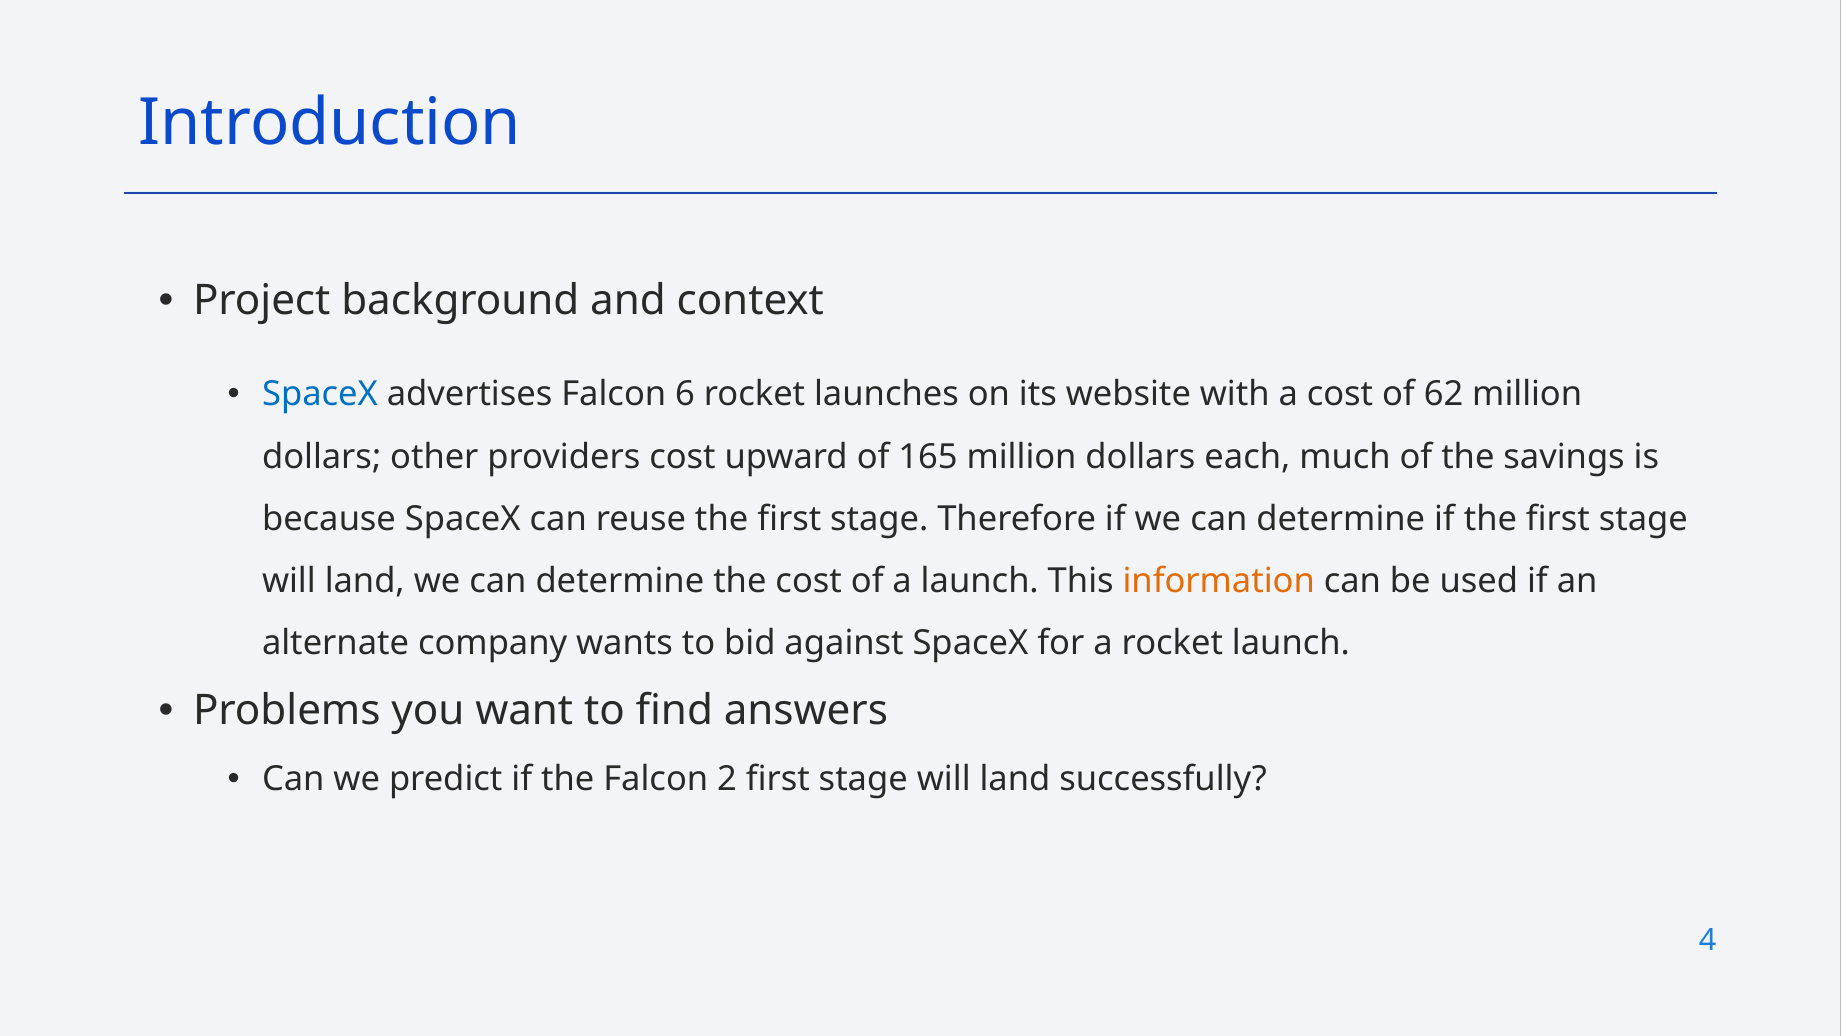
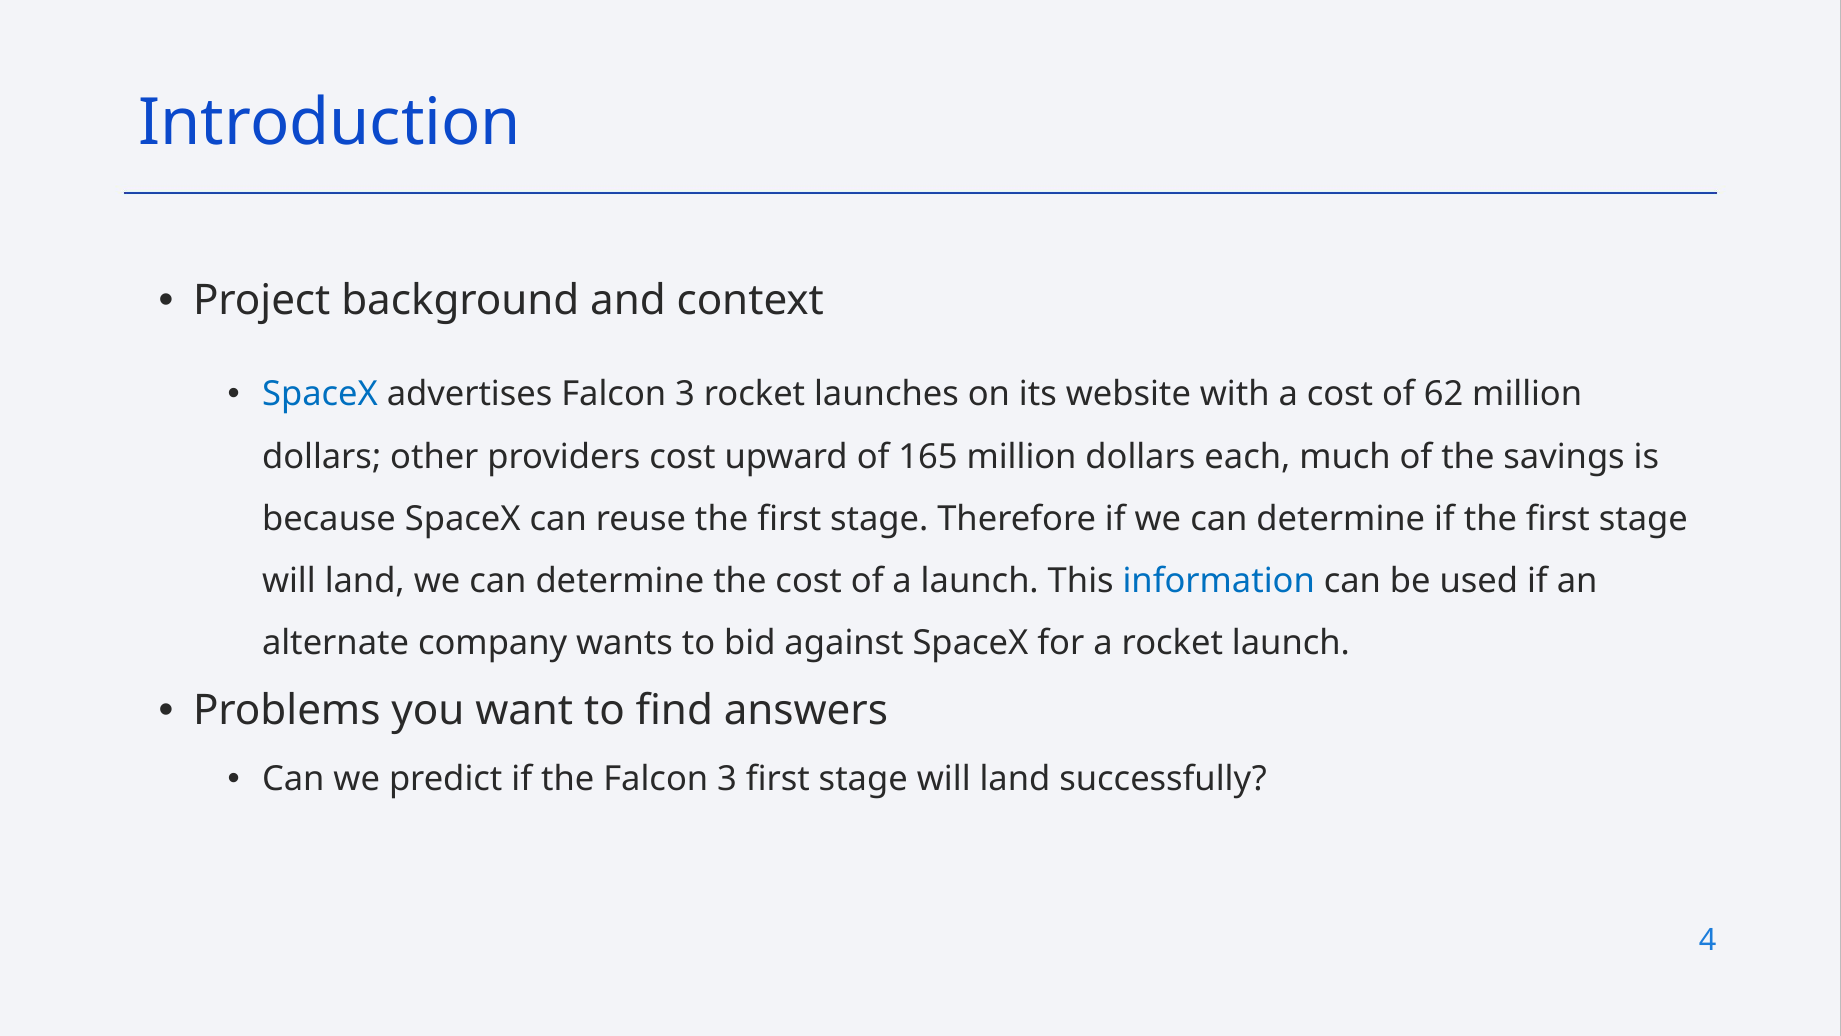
advertises Falcon 6: 6 -> 3
information colour: orange -> blue
the Falcon 2: 2 -> 3
